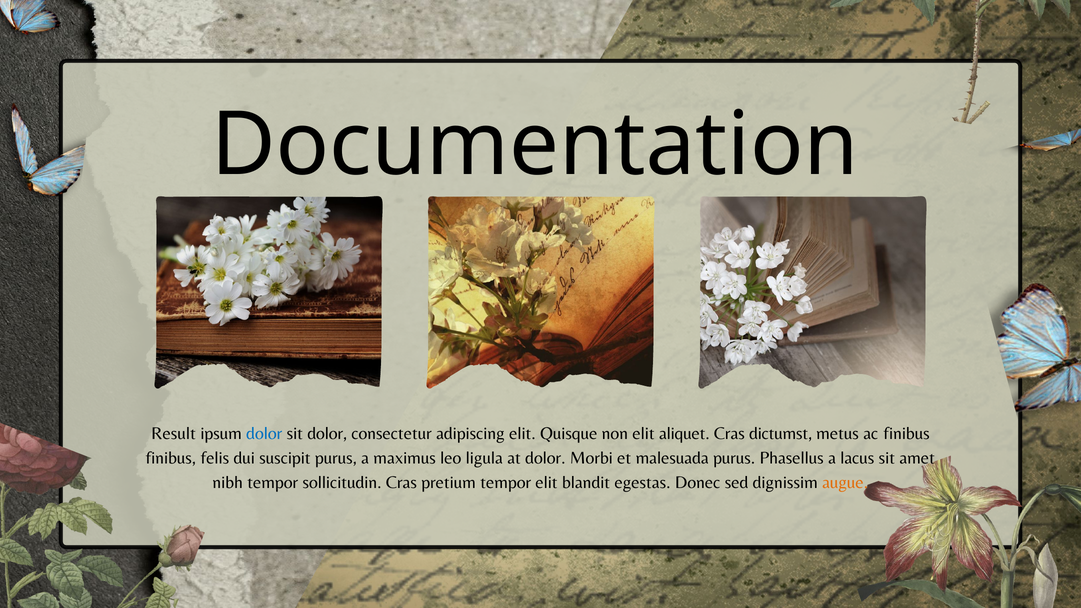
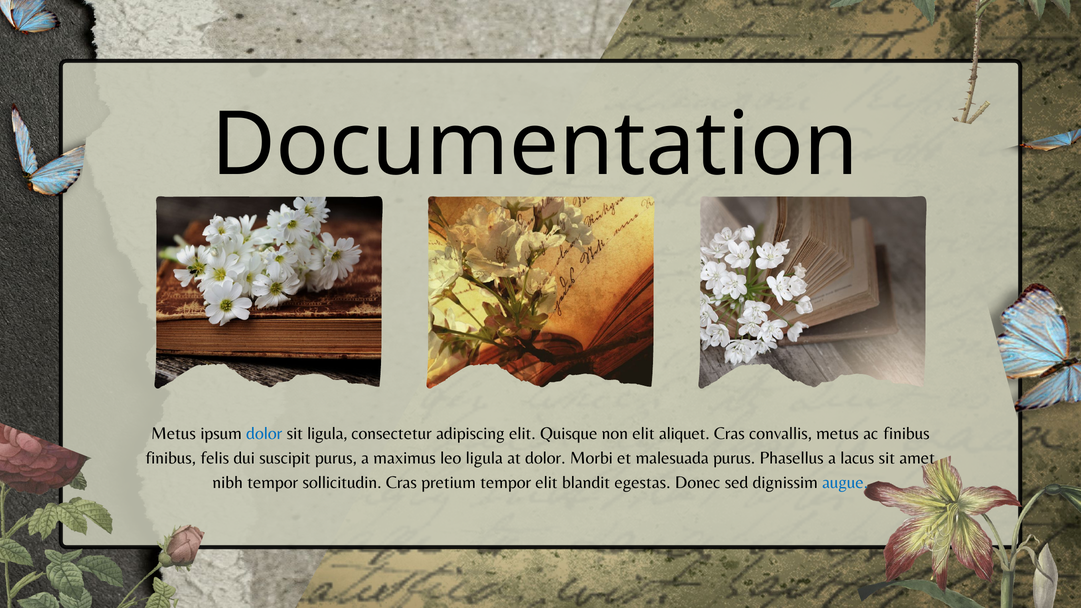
Result at (174, 433): Result -> Metus
sit dolor: dolor -> ligula
dictumst: dictumst -> convallis
augue colour: orange -> blue
